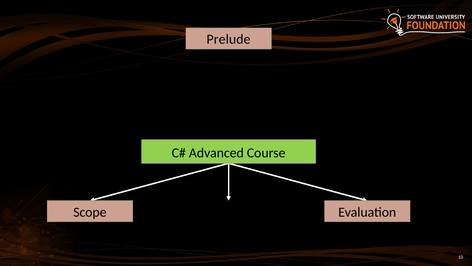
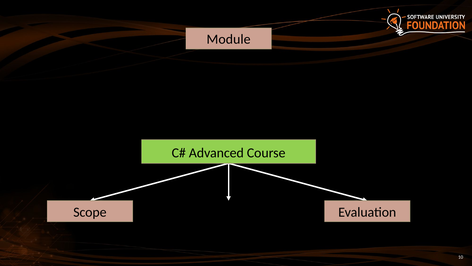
Prelude: Prelude -> Module
